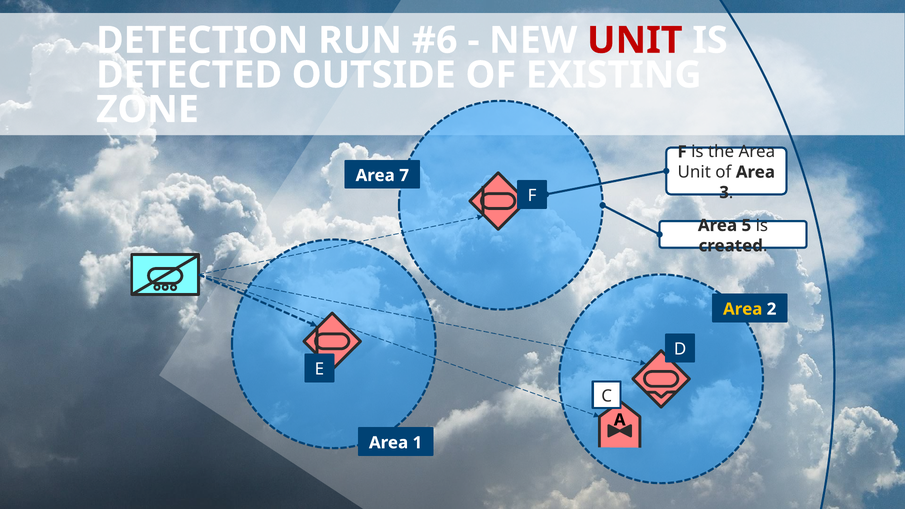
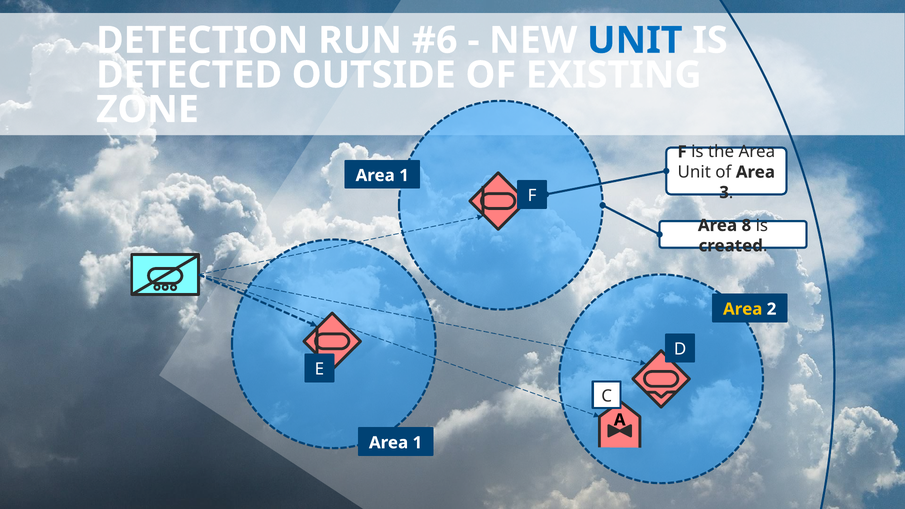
UNIT at (635, 40) colour: red -> blue
7 at (404, 176): 7 -> 1
5: 5 -> 8
